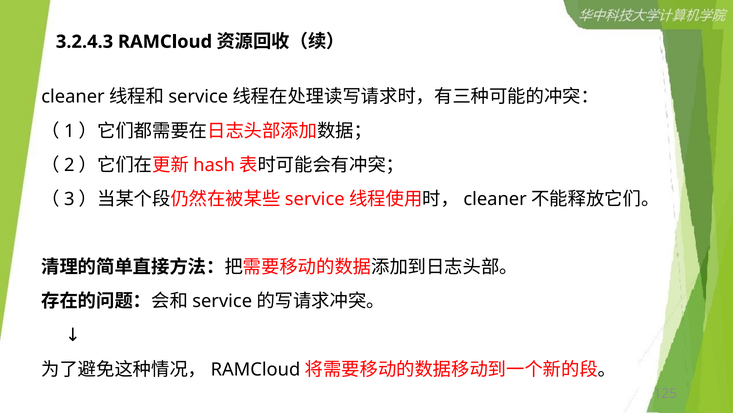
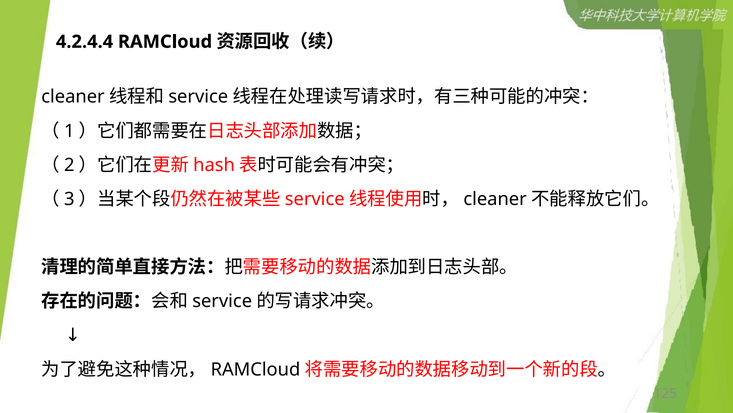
3.2.4.3: 3.2.4.3 -> 4.2.4.4
